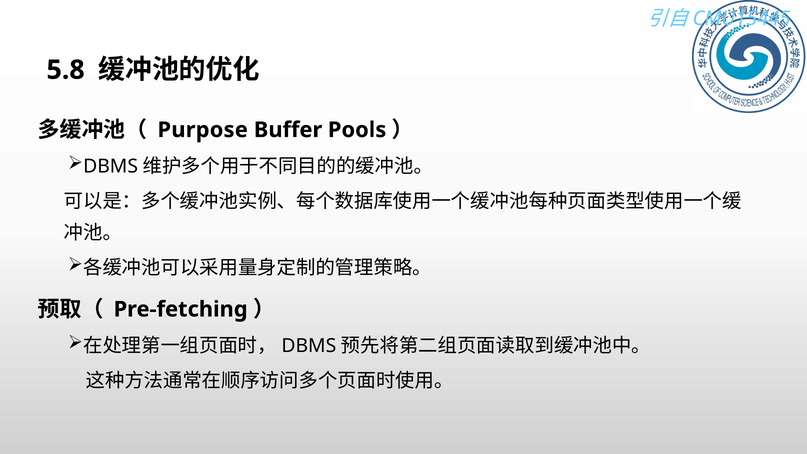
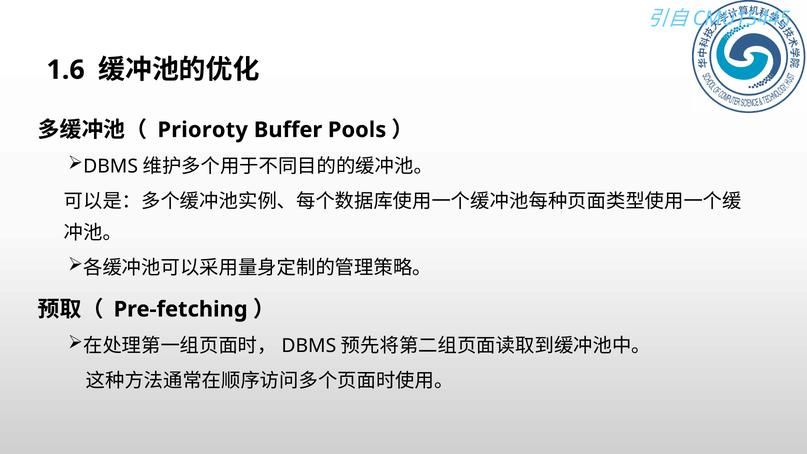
5.8: 5.8 -> 1.6
Purpose: Purpose -> Prioroty
